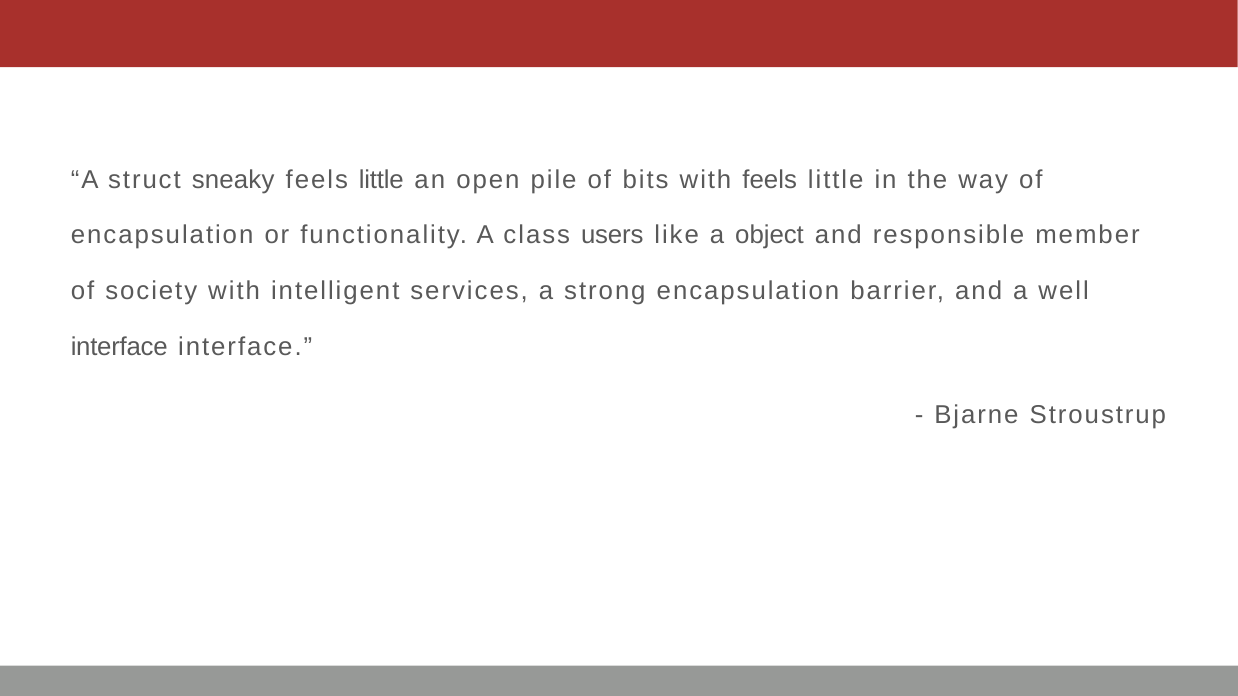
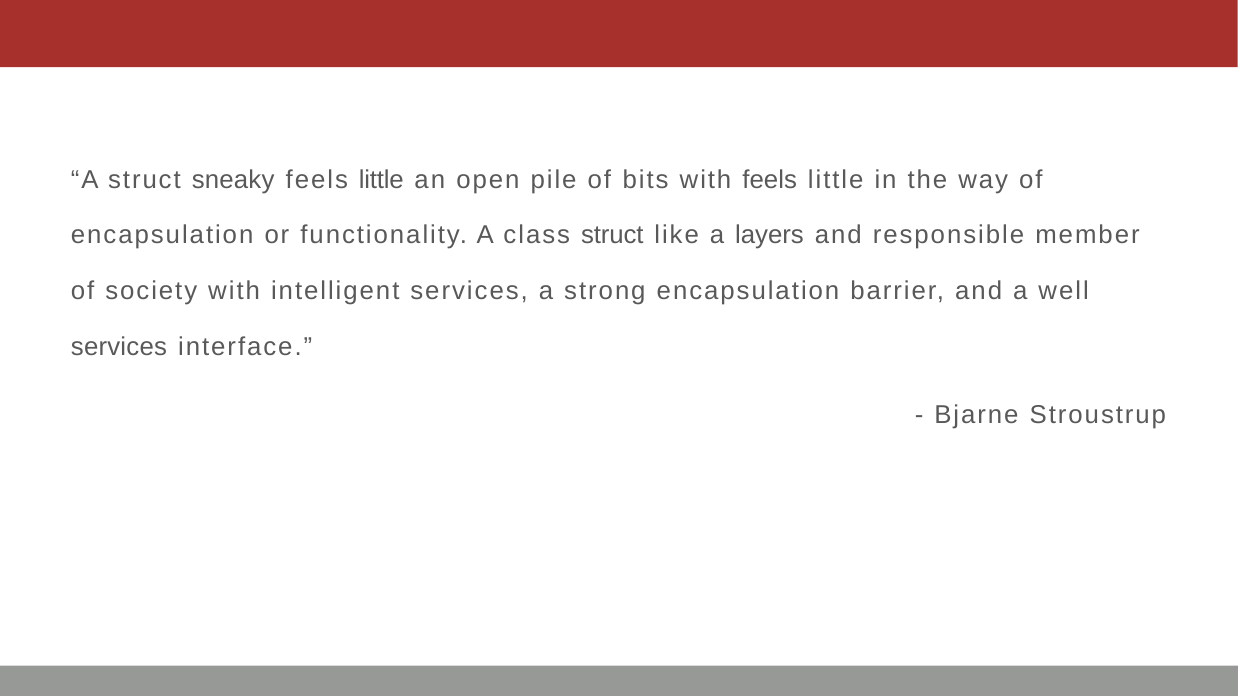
class users: users -> struct
object: object -> layers
interface at (119, 347): interface -> services
